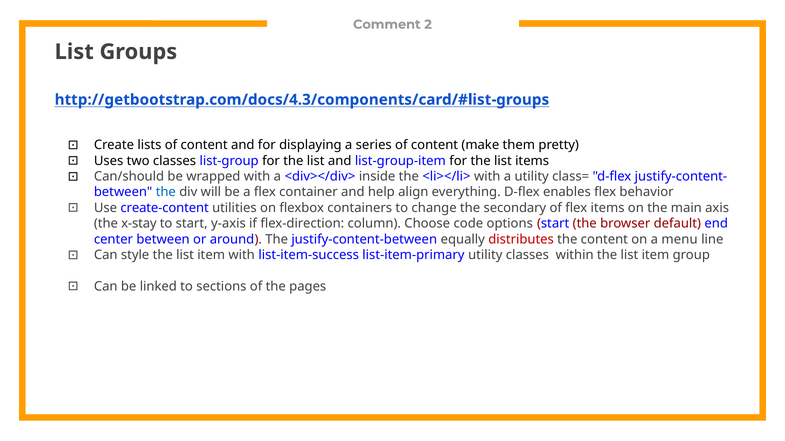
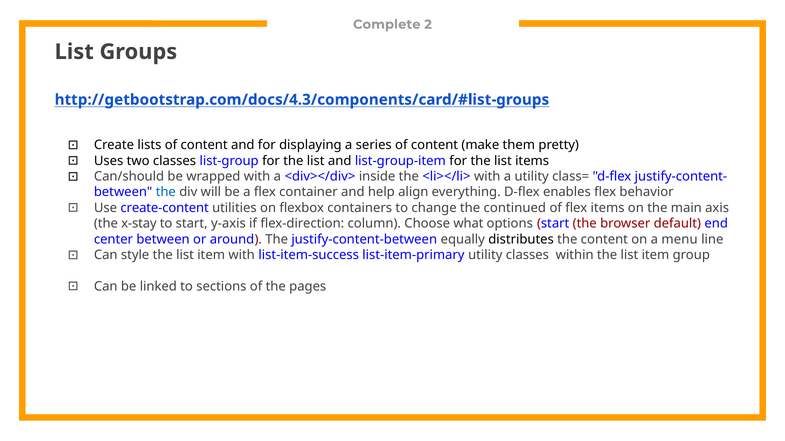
Comment: Comment -> Complete
secondary: secondary -> continued
code: code -> what
distributes colour: red -> black
